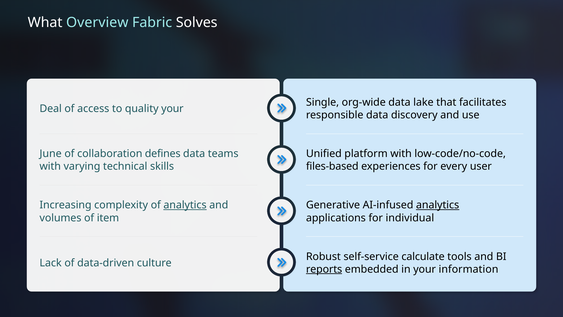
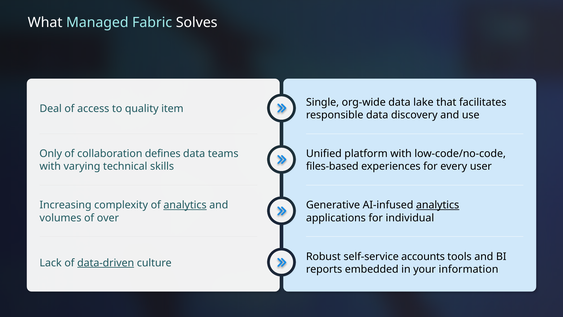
Overview: Overview -> Managed
quality your: your -> item
June: June -> Only
item: item -> over
calculate: calculate -> accounts
data-driven underline: none -> present
reports underline: present -> none
